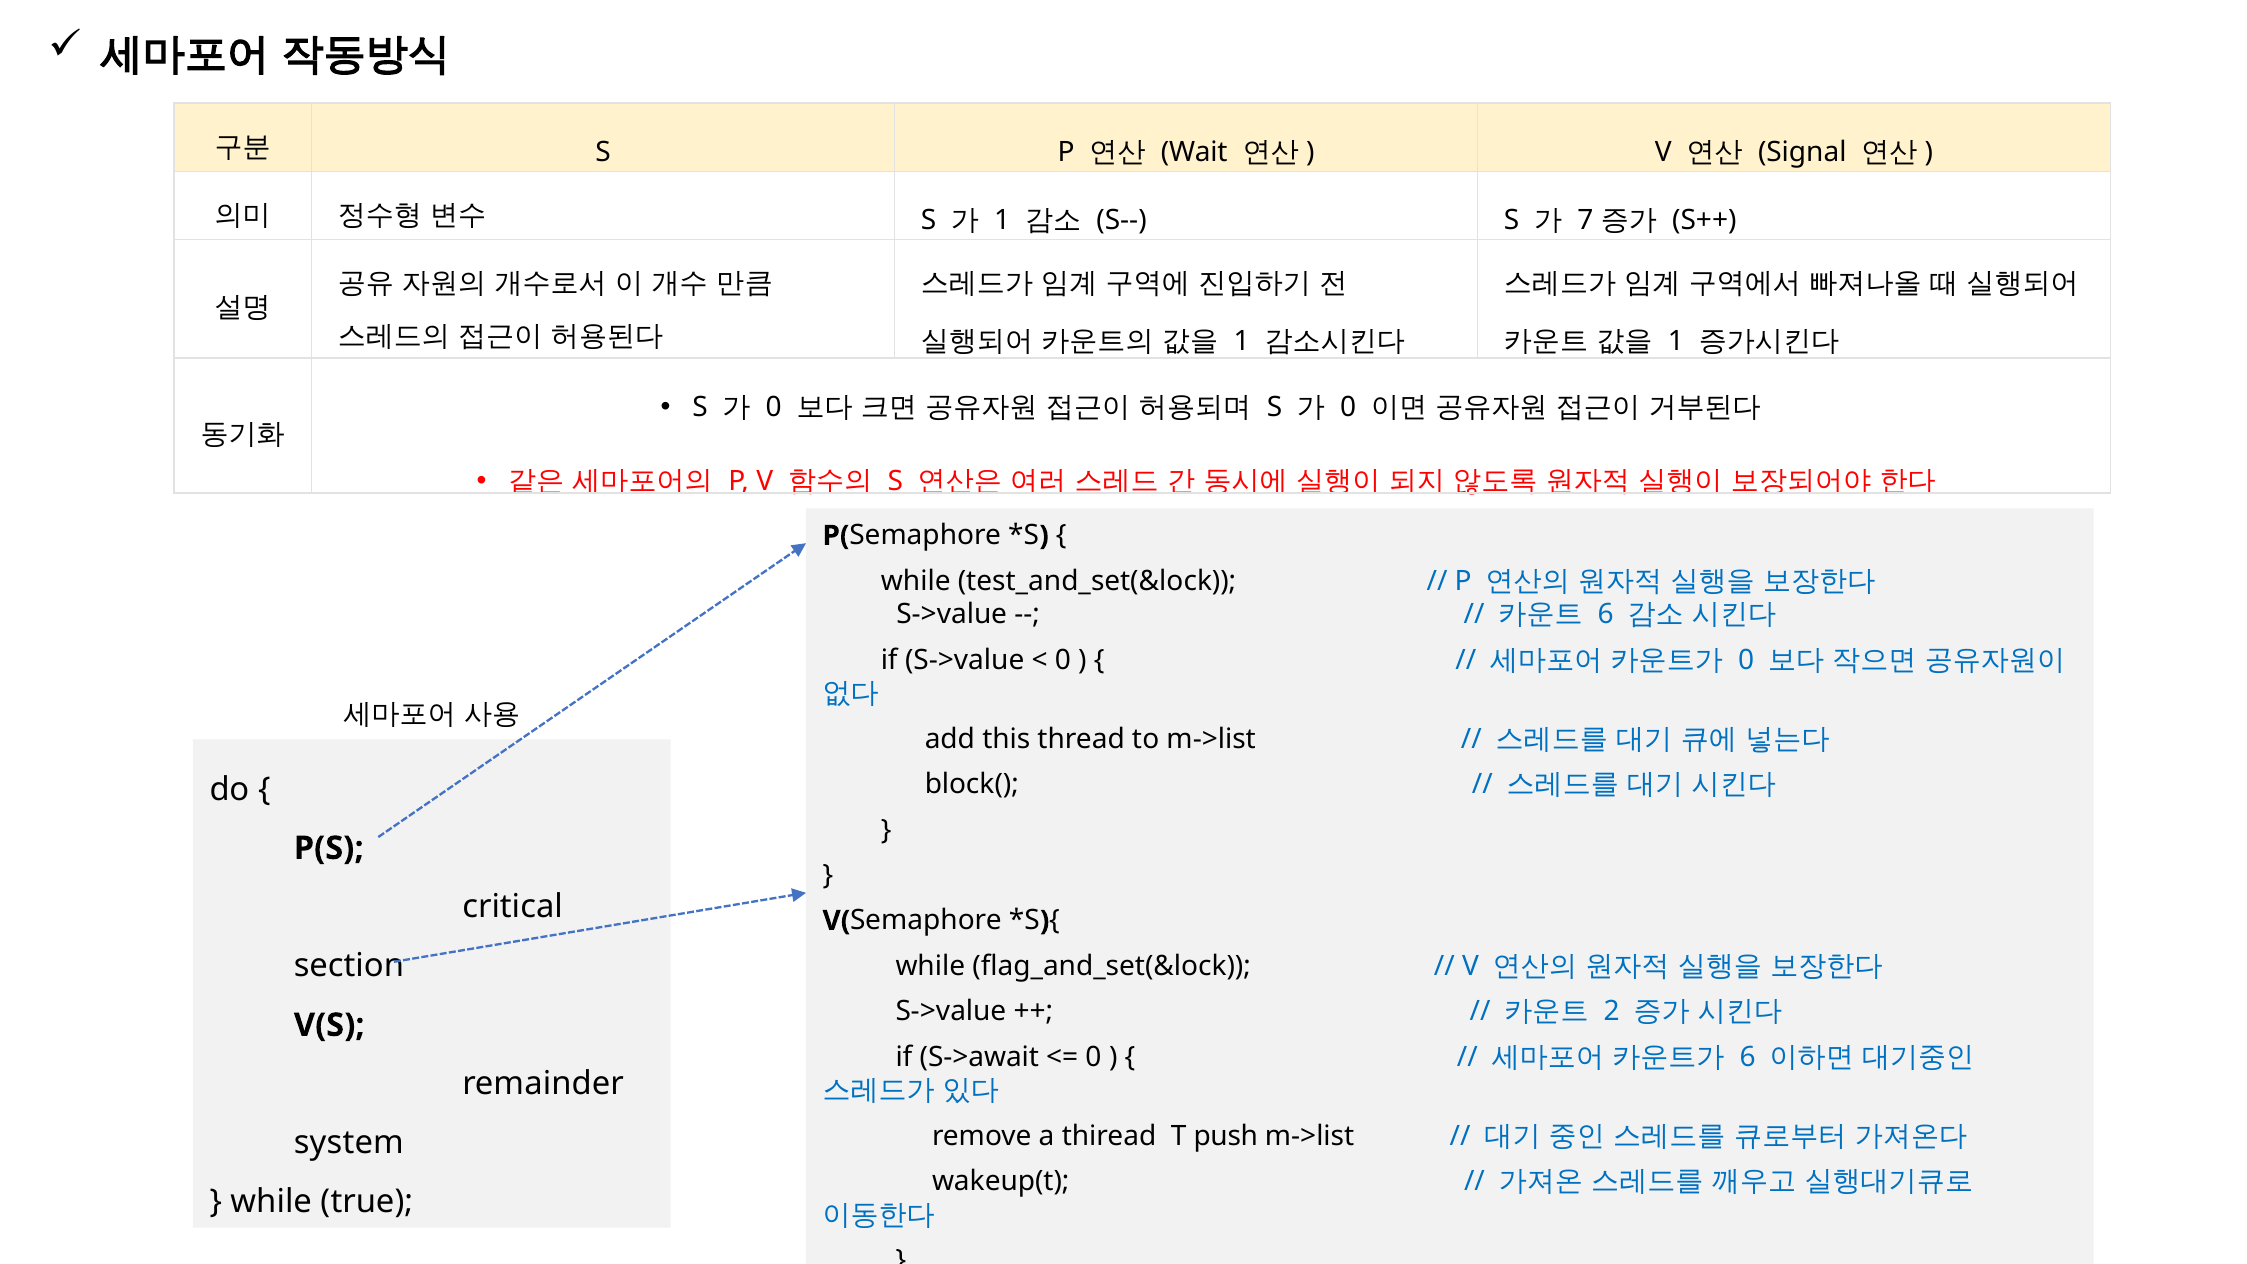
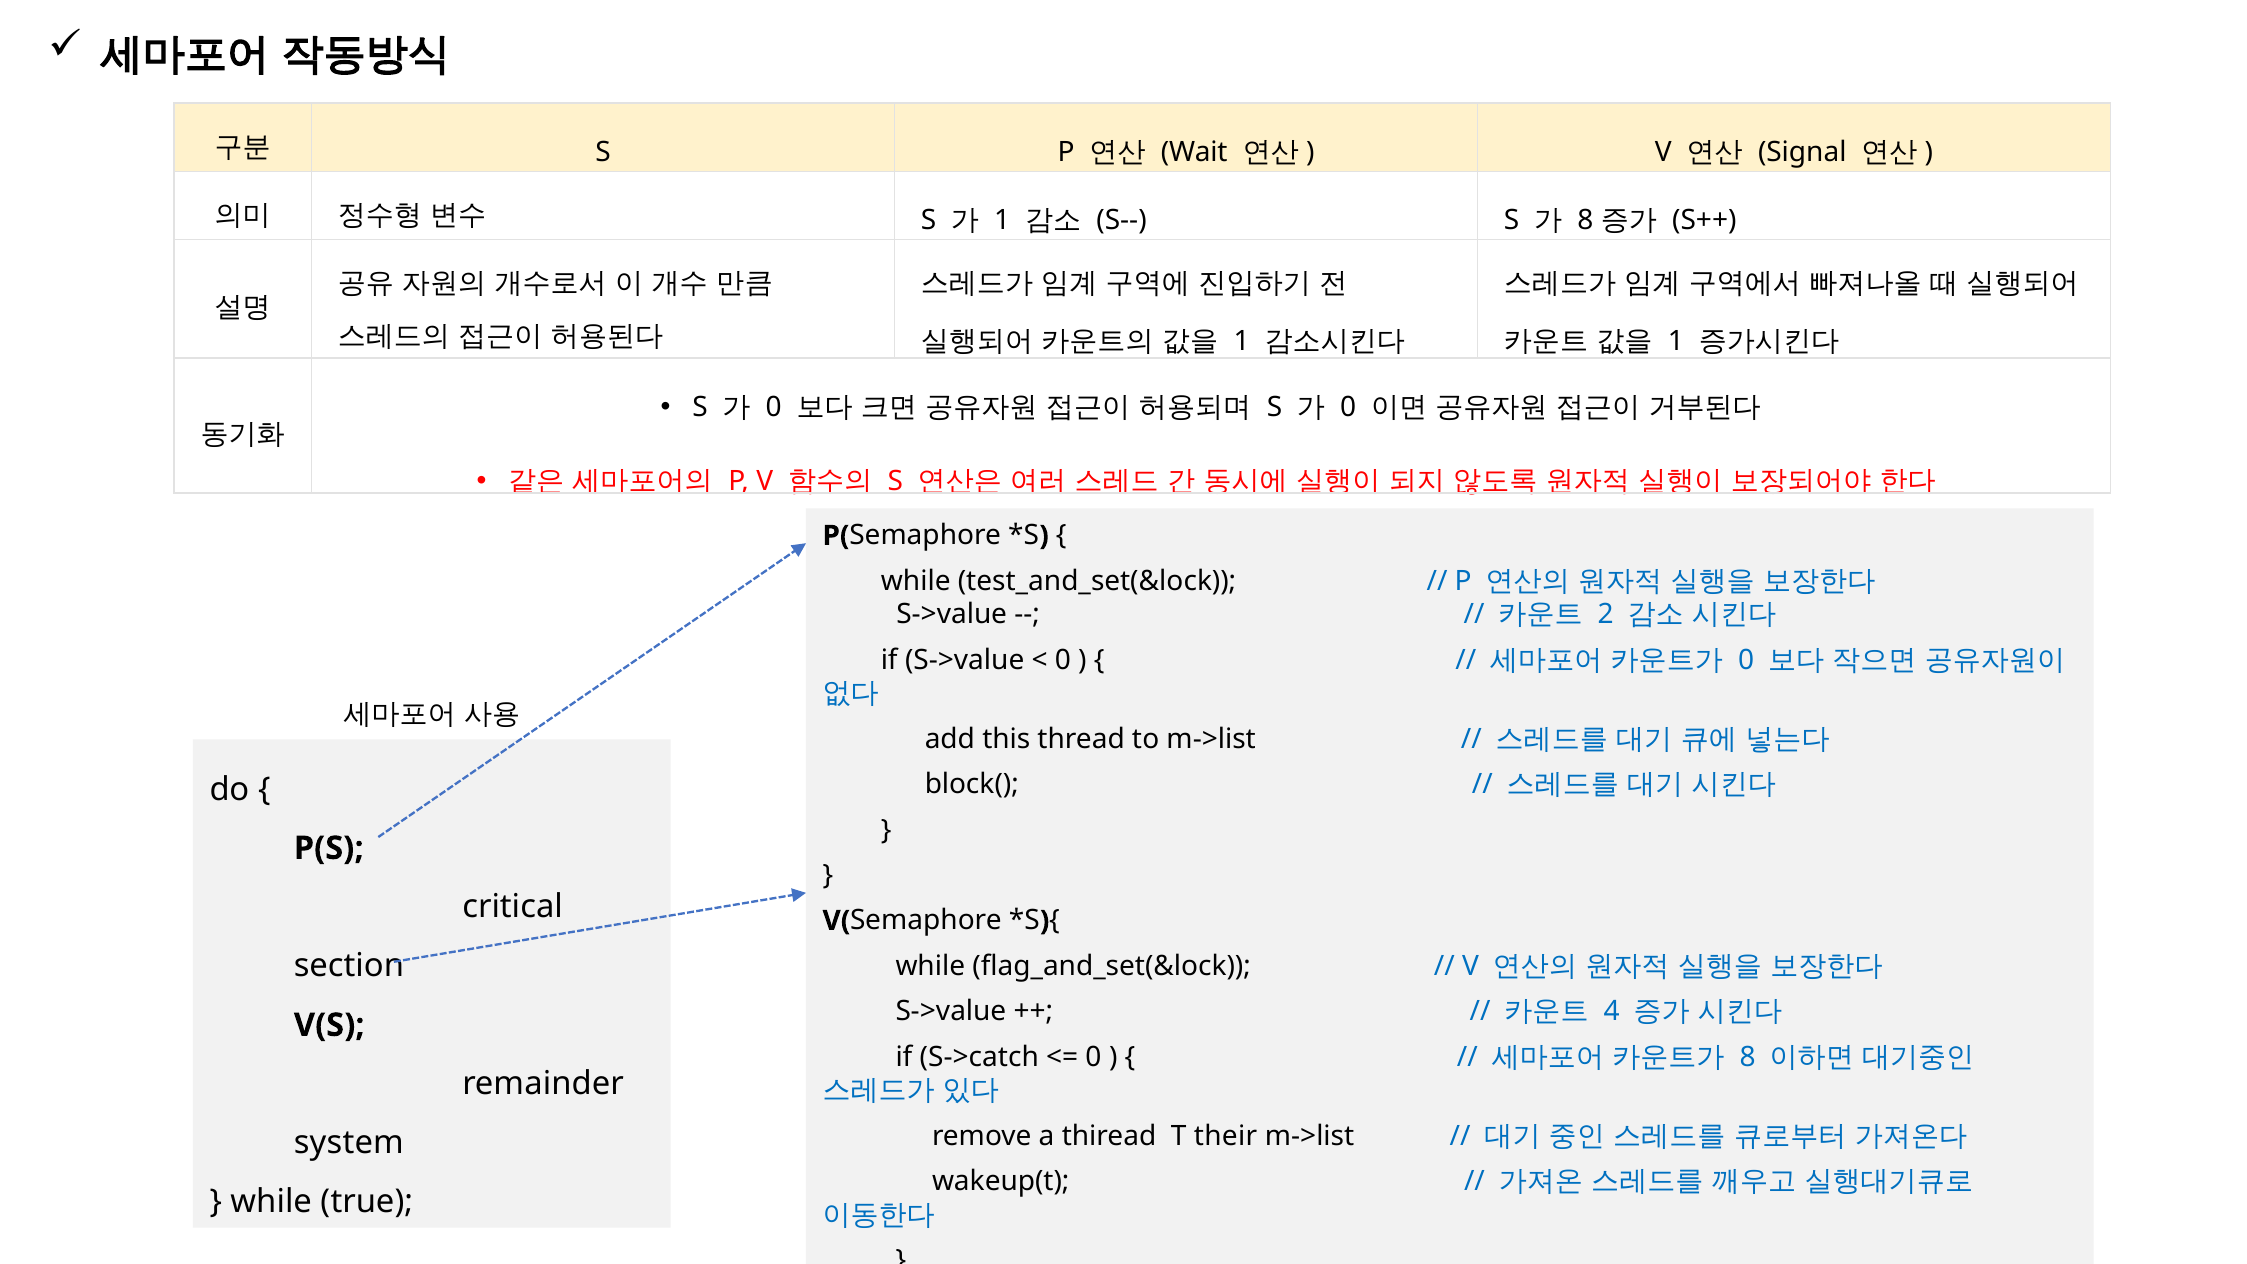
7 at (1585, 220): 7 -> 8
6 at (1606, 615): 6 -> 2
2: 2 -> 4
S->await: S->await -> S->catch
6 at (1748, 1057): 6 -> 8
push: push -> their
